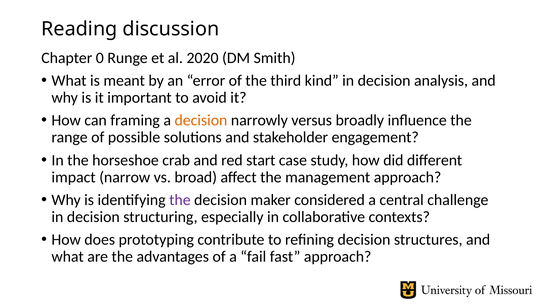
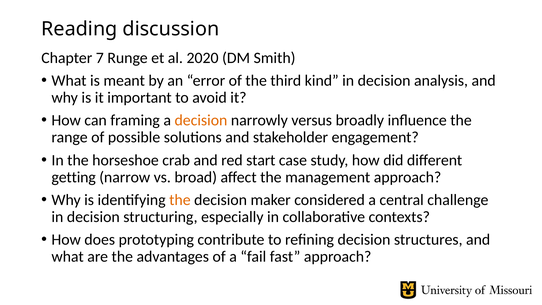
0: 0 -> 7
impact: impact -> getting
the at (180, 200) colour: purple -> orange
